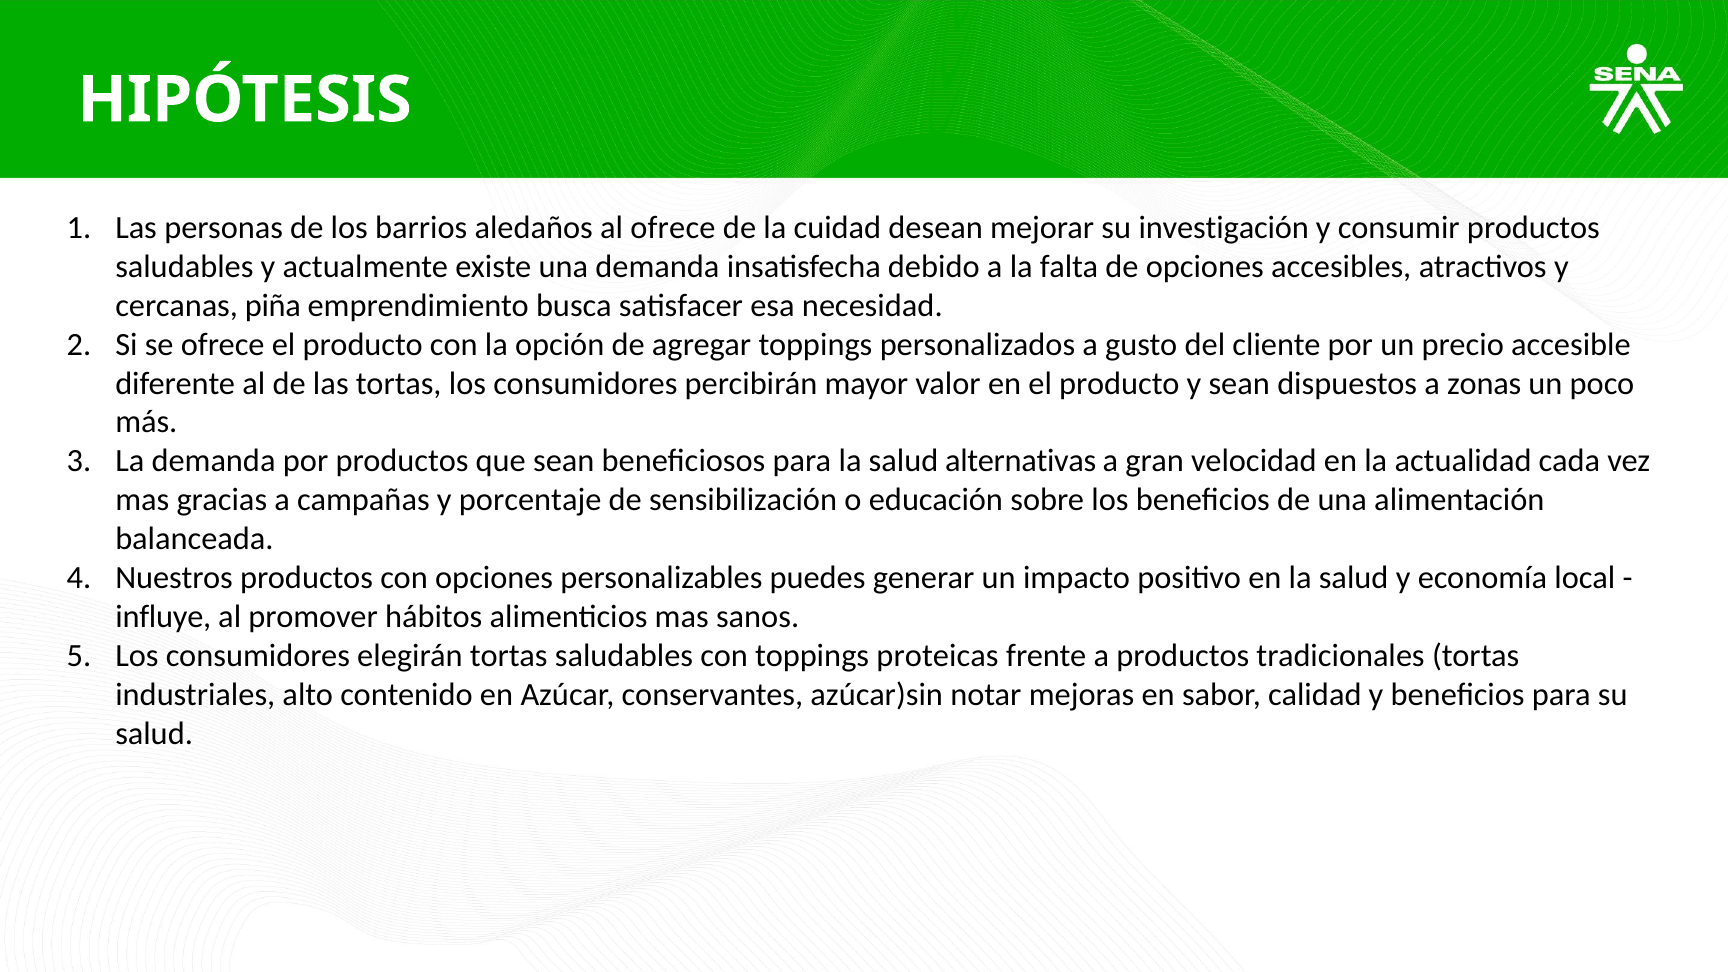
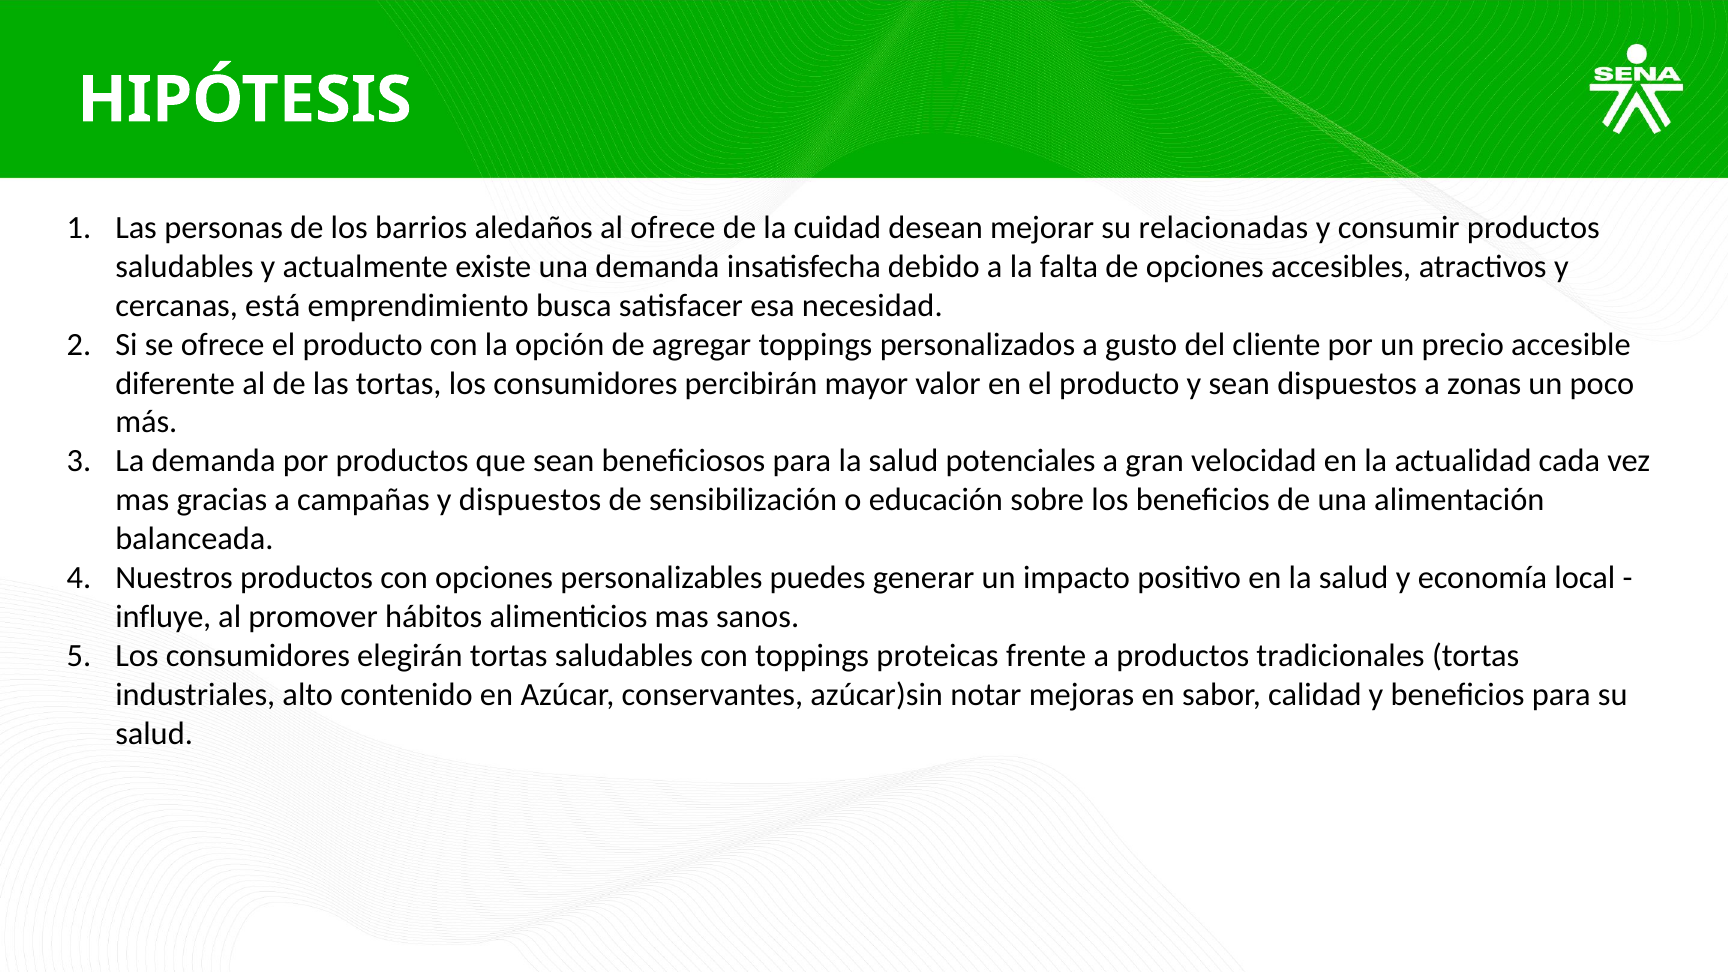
investigación: investigación -> relacionadas
piña: piña -> está
alternativas: alternativas -> potenciales
y porcentaje: porcentaje -> dispuestos
